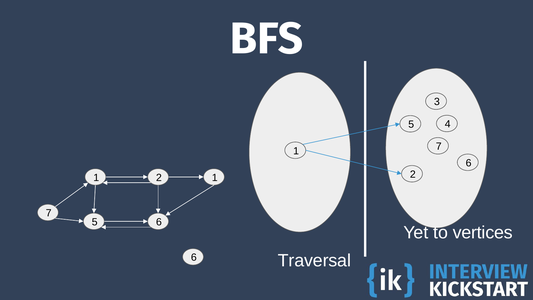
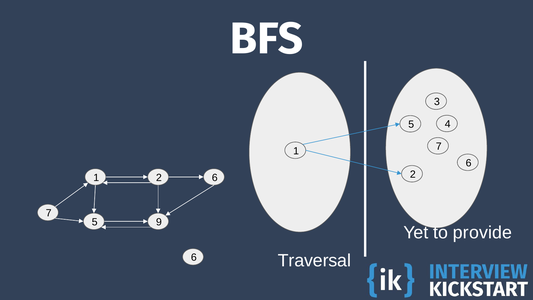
2 1: 1 -> 6
5 6: 6 -> 9
vertices: vertices -> provide
